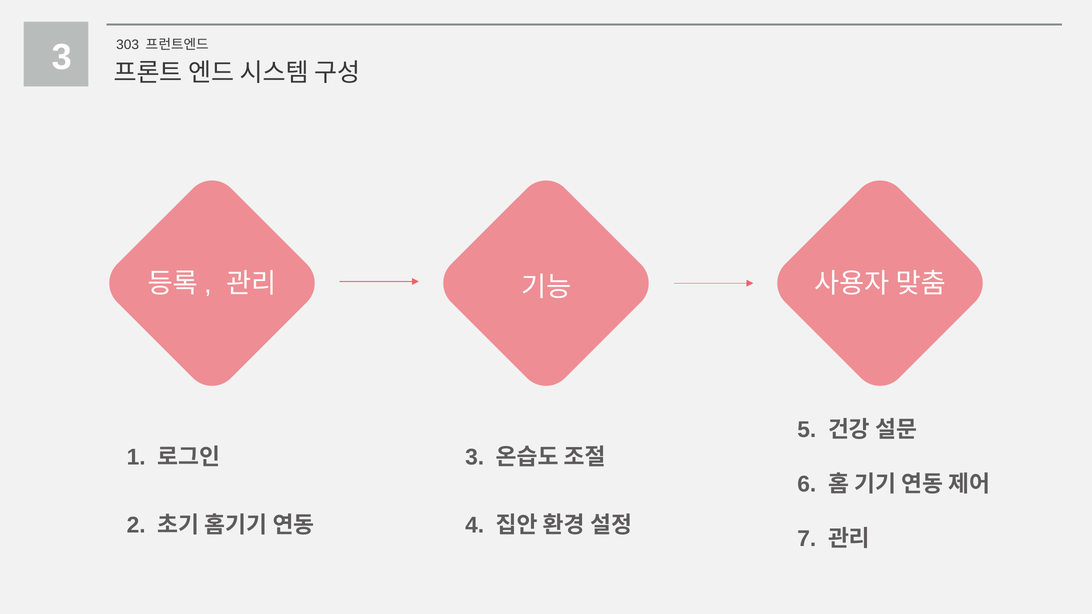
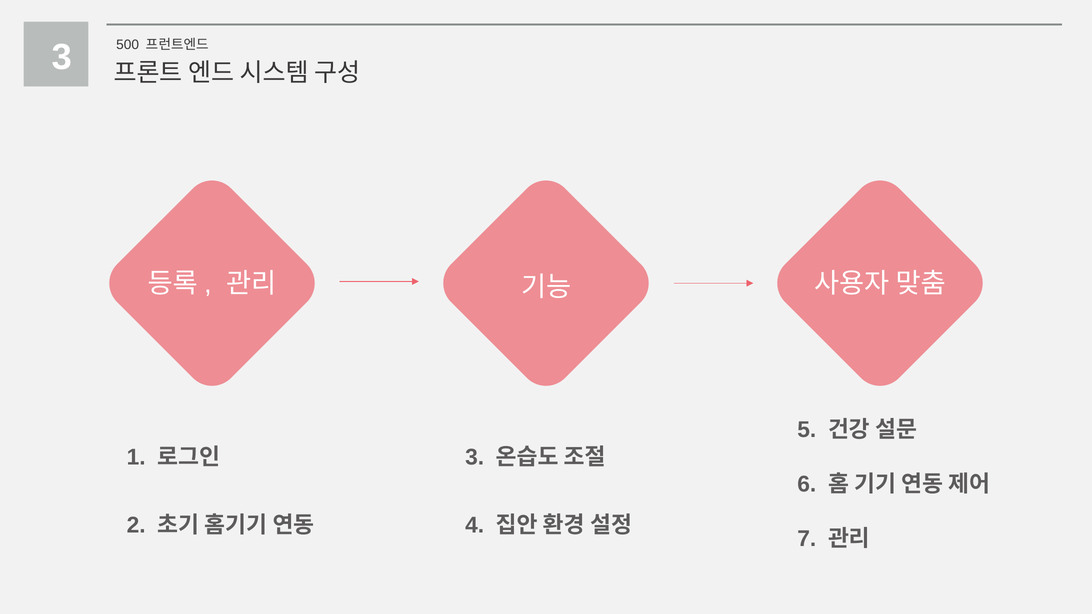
303: 303 -> 500
